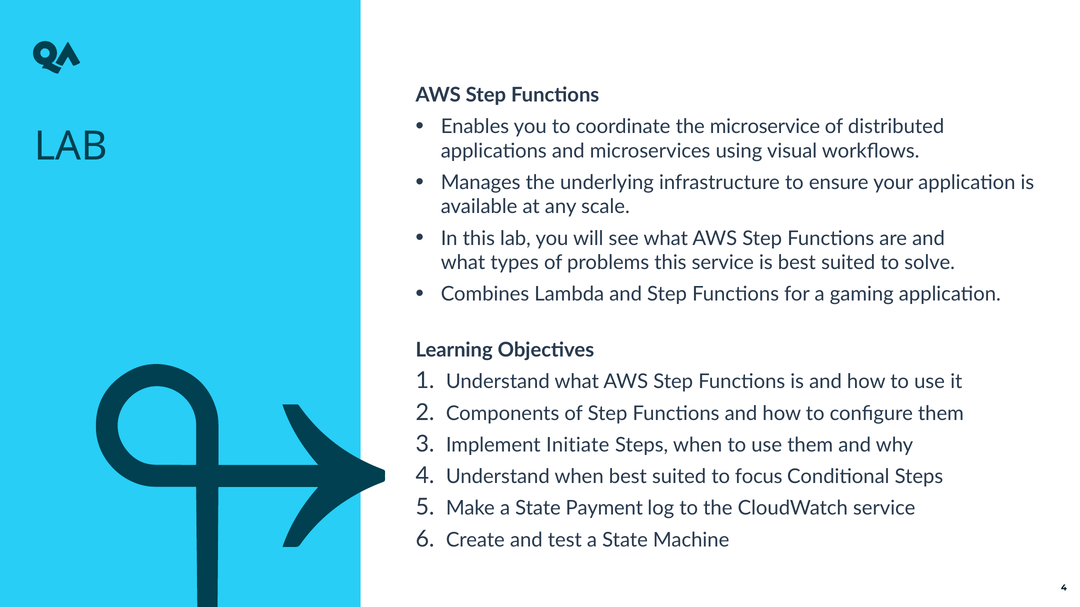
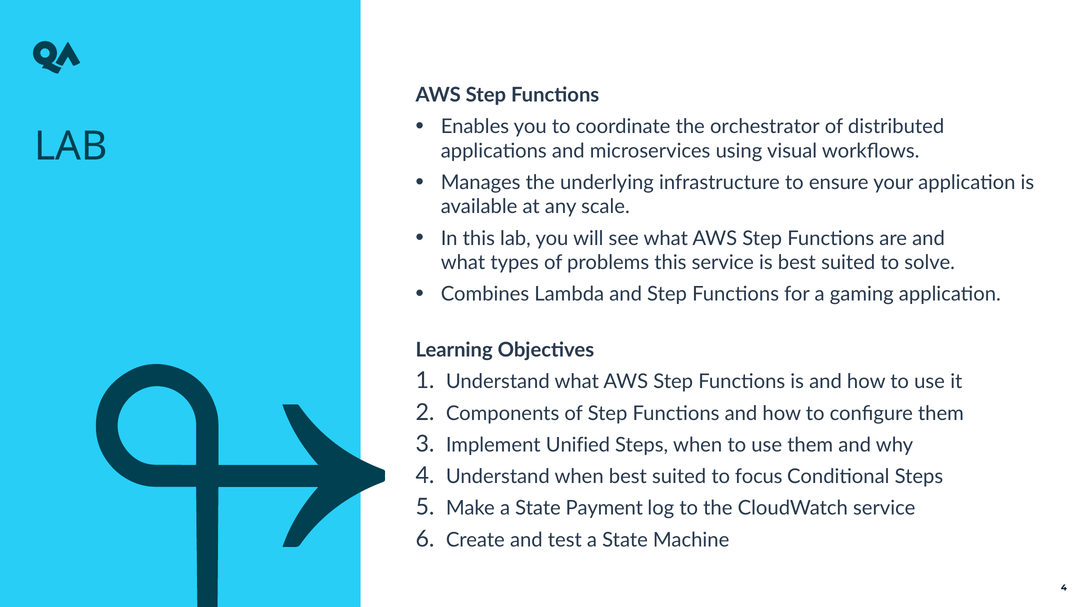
microservice: microservice -> orchestrator
Initiate: Initiate -> Unified
